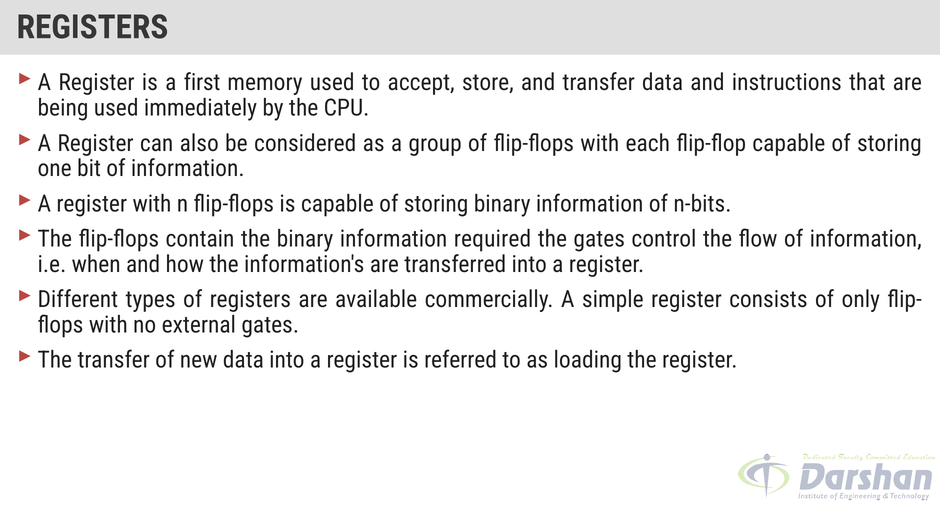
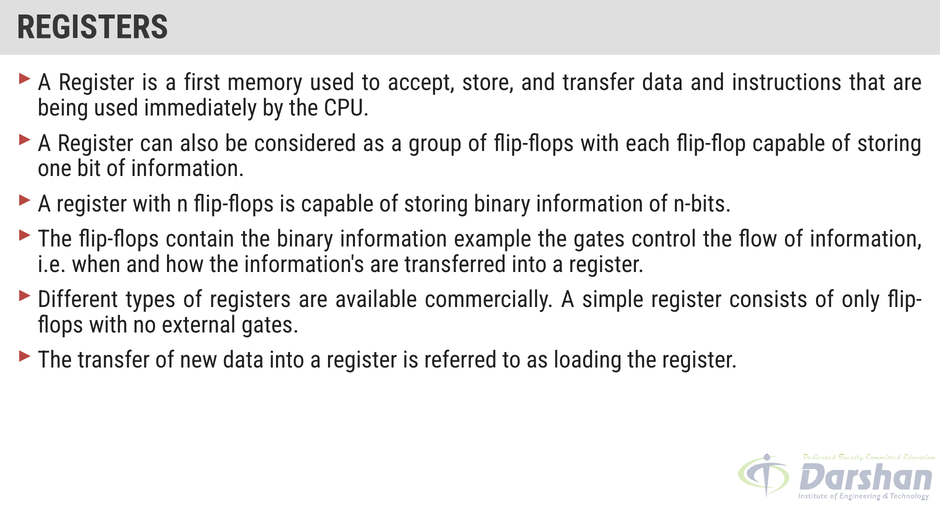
required: required -> example
